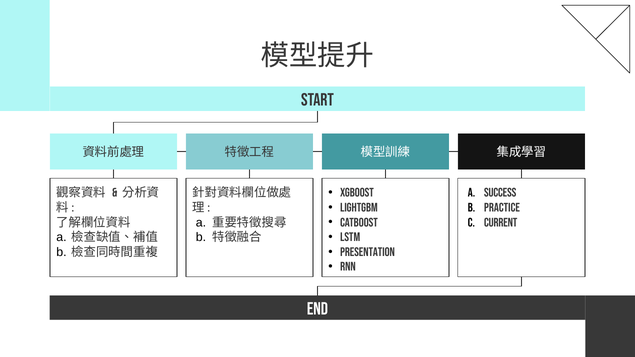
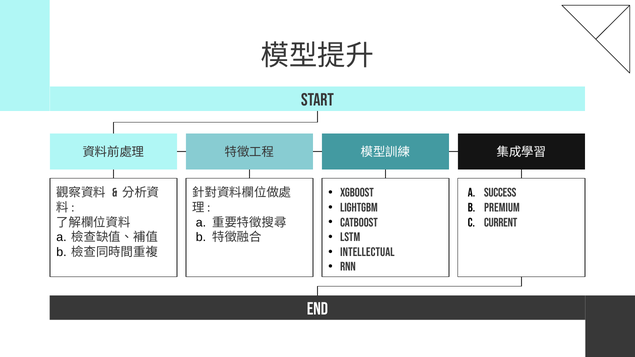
Practice: Practice -> Premium
Presentation: Presentation -> Intellectual
